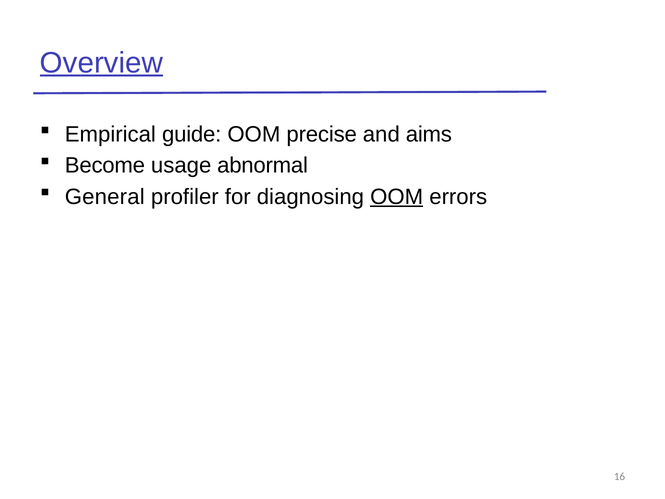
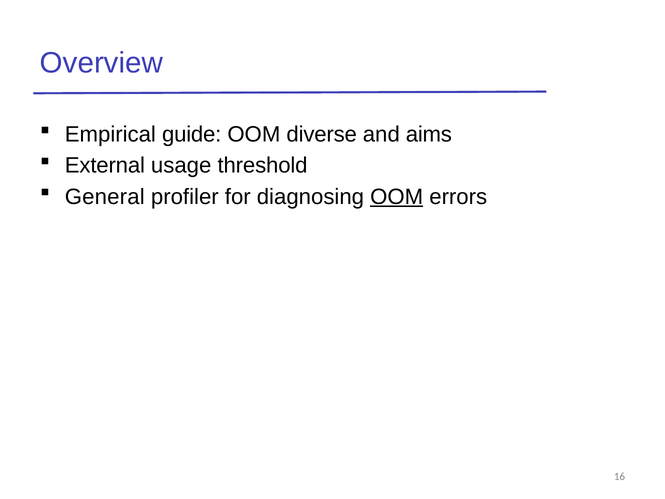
Overview underline: present -> none
precise: precise -> diverse
Become: Become -> External
abnormal: abnormal -> threshold
